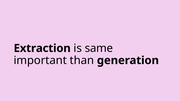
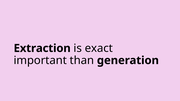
same: same -> exact
